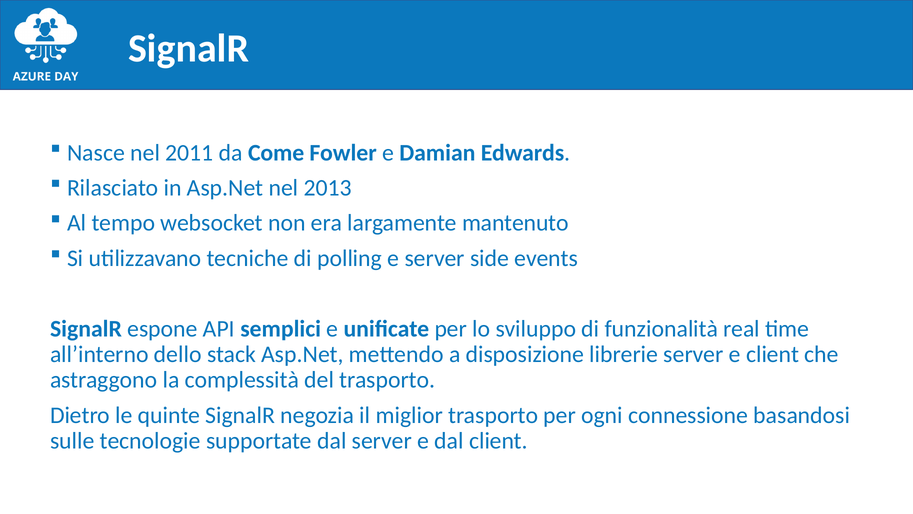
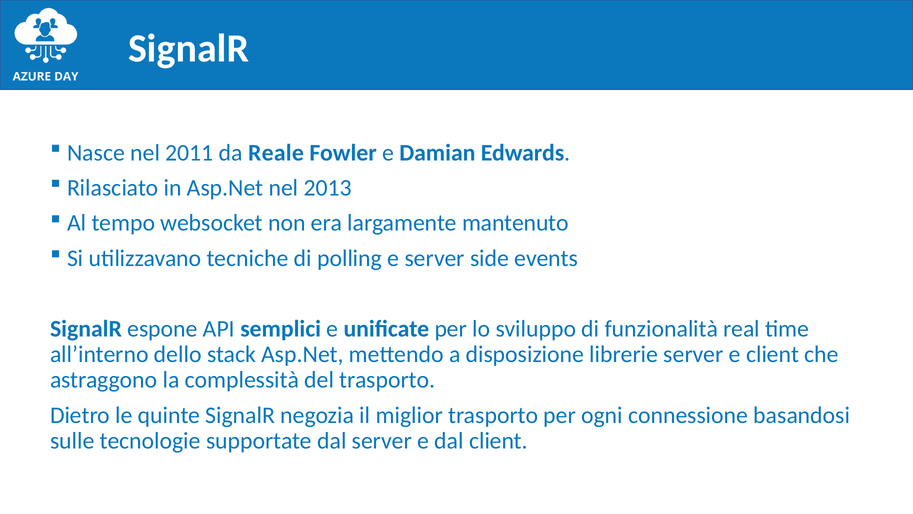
Come: Come -> Reale
